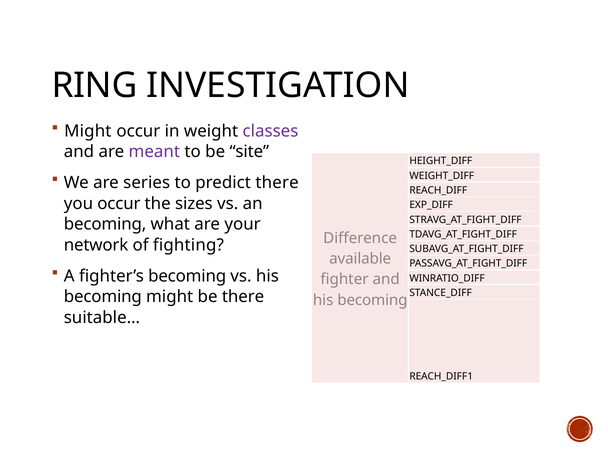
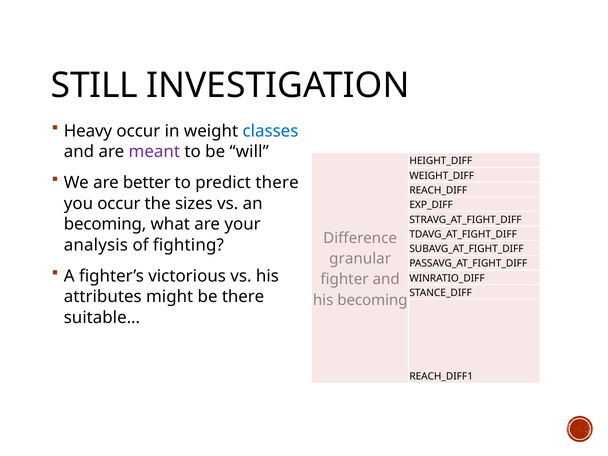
RING: RING -> STILL
Might at (88, 131): Might -> Heavy
classes colour: purple -> blue
site: site -> will
series: series -> better
network: network -> analysis
available: available -> granular
fighter’s becoming: becoming -> victorious
becoming at (103, 297): becoming -> attributes
